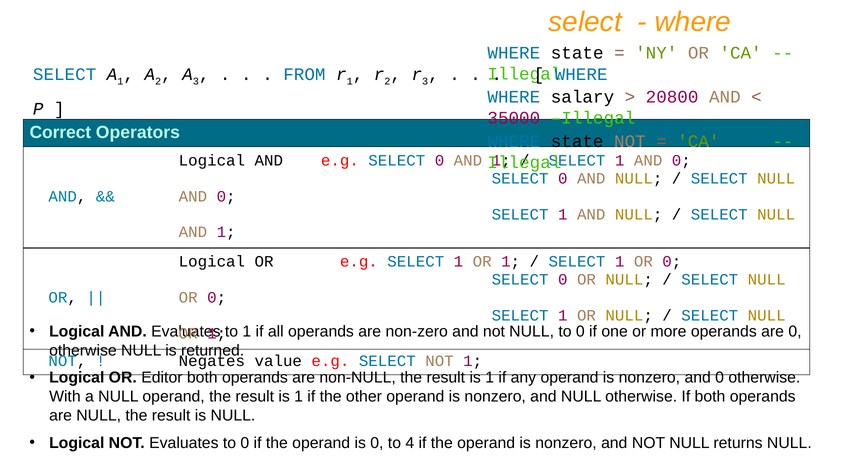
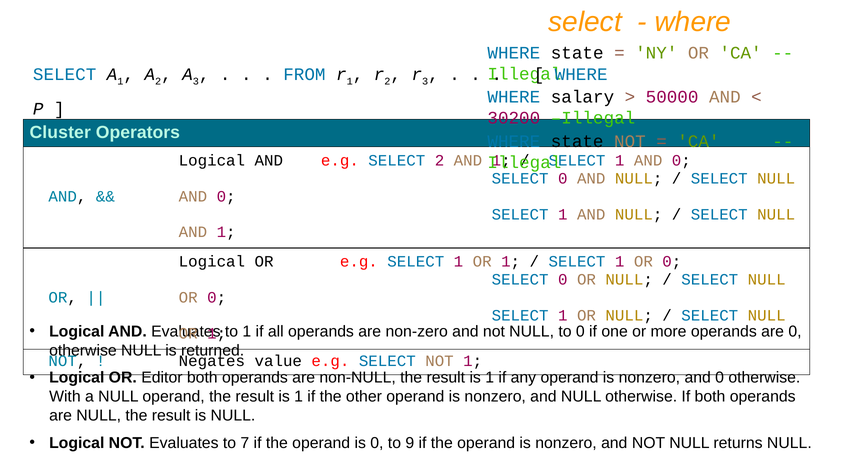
20800: 20800 -> 50000
35000: 35000 -> 30200
Correct: Correct -> Cluster
e.g SELECT 0: 0 -> 2
Evaluates to 0: 0 -> 7
4: 4 -> 9
